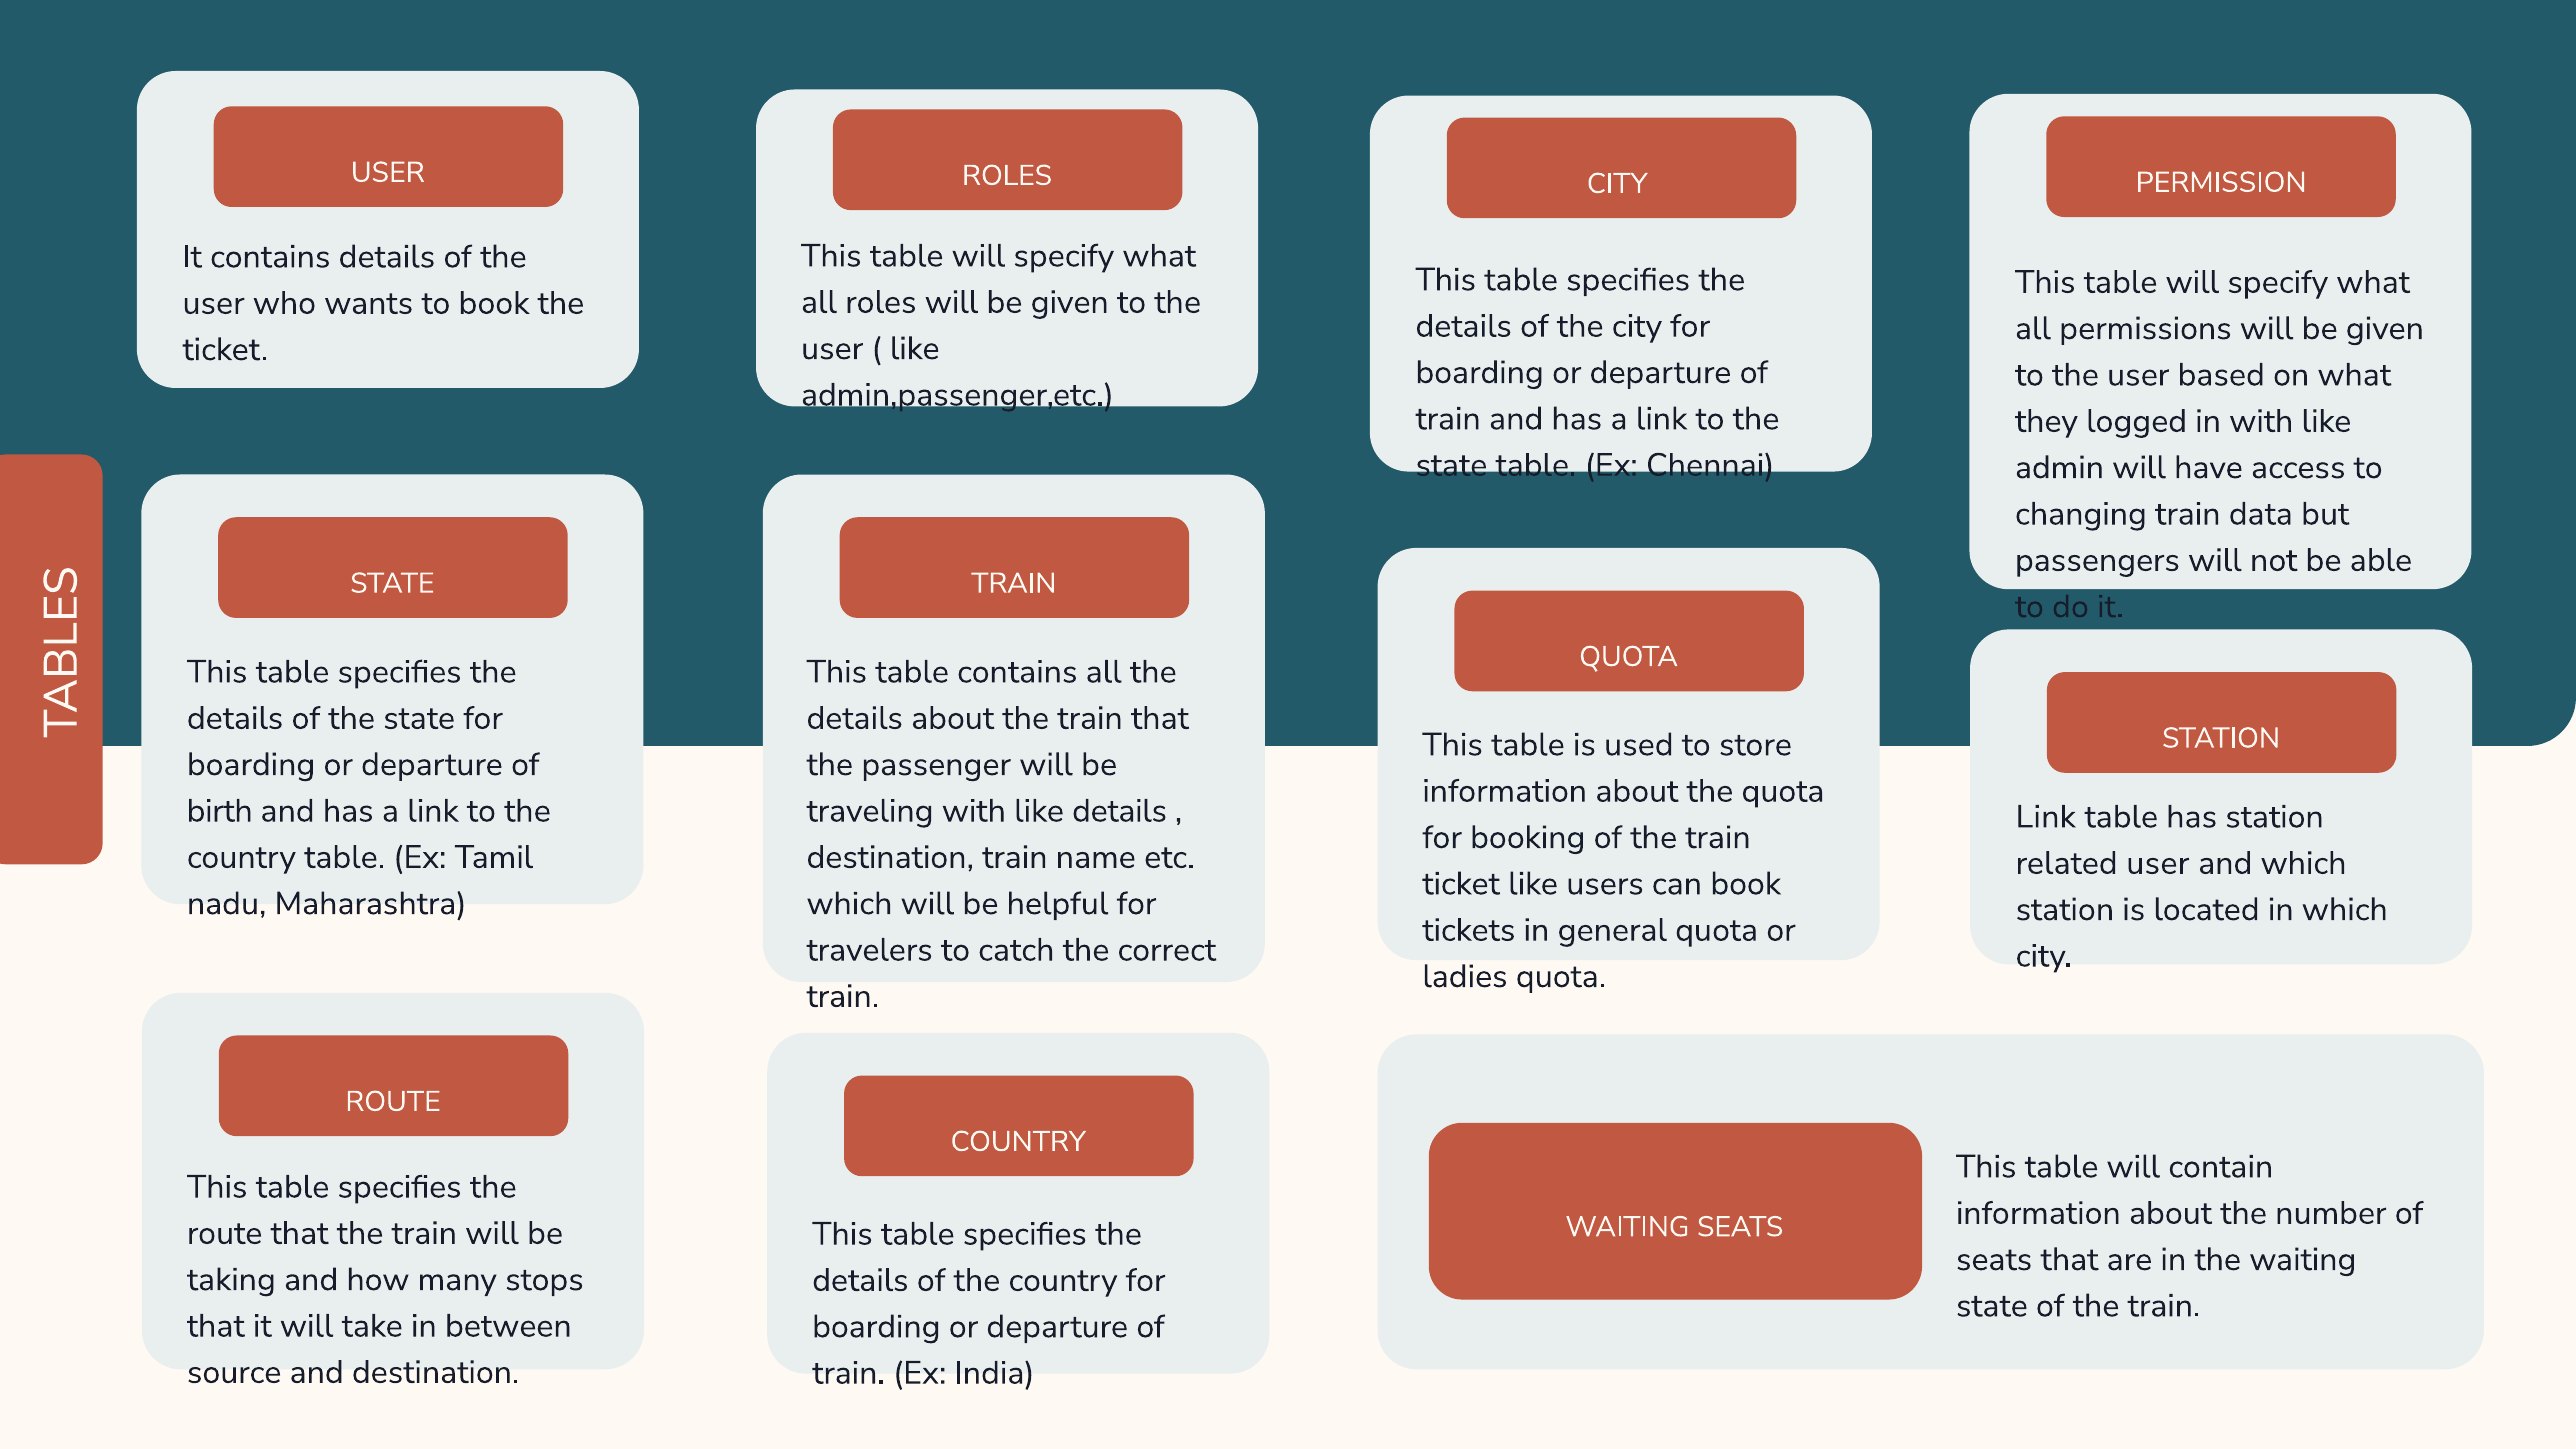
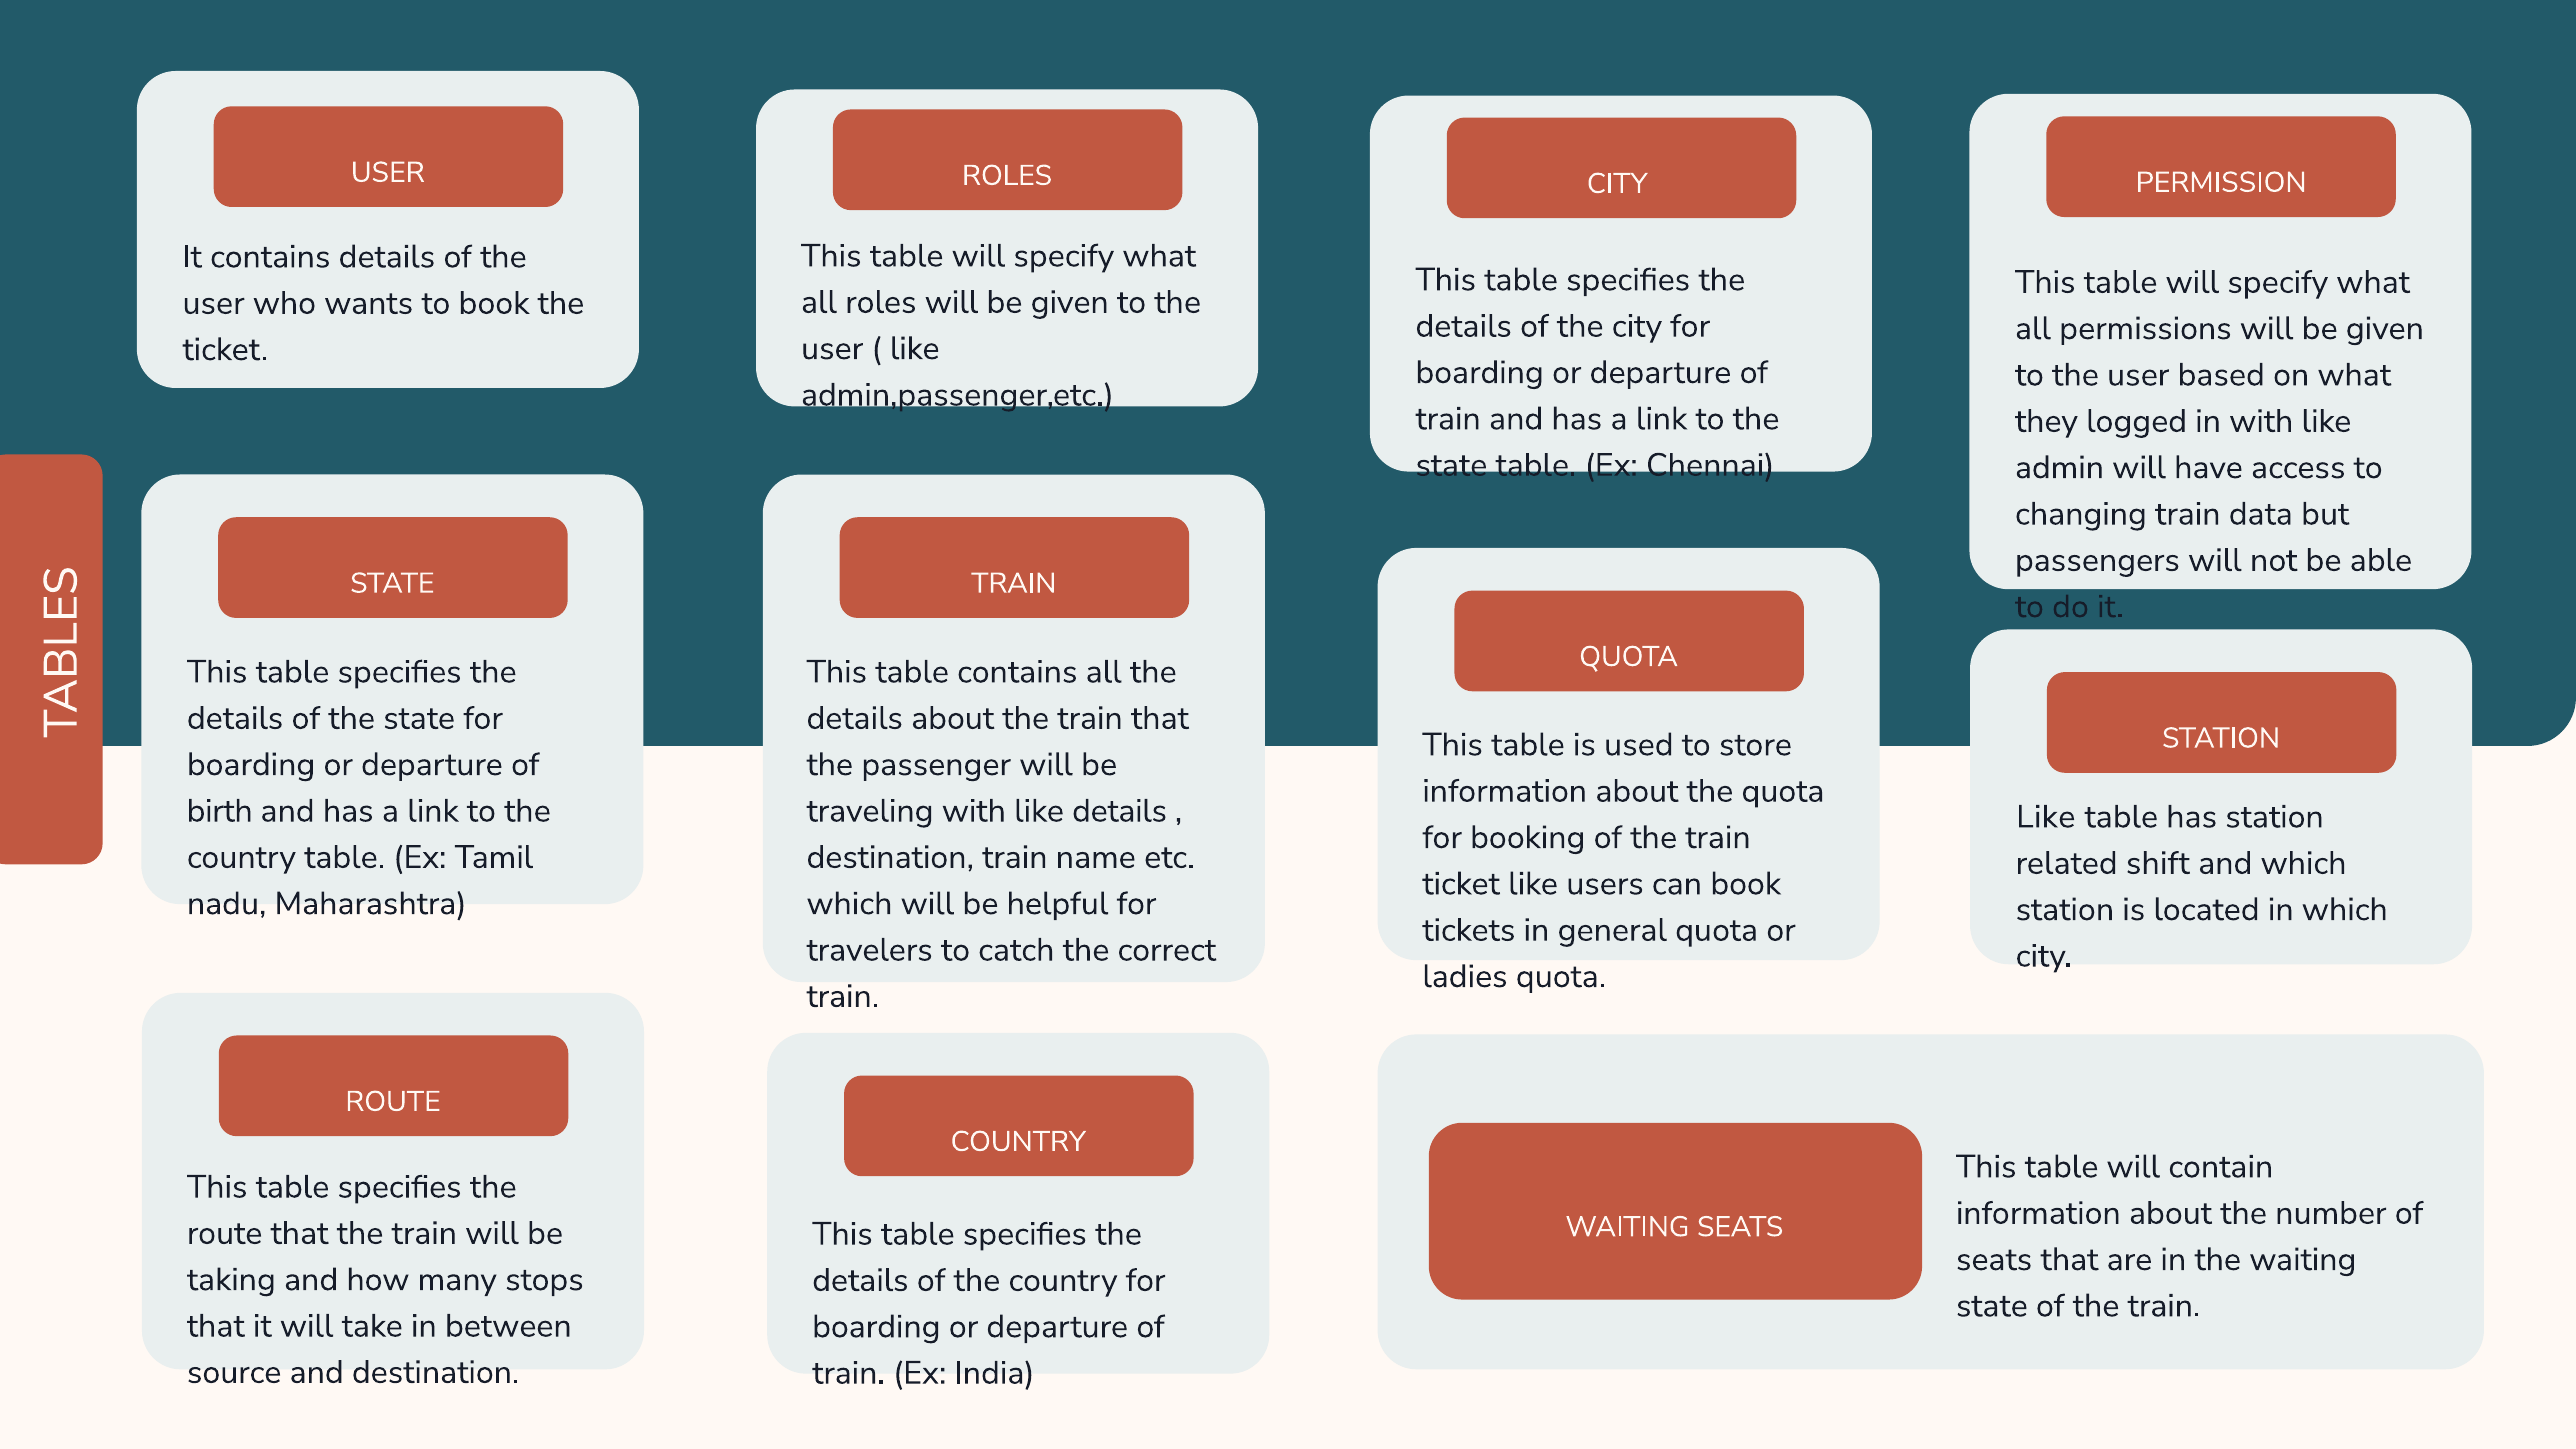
Link at (2046, 817): Link -> Like
related user: user -> shift
